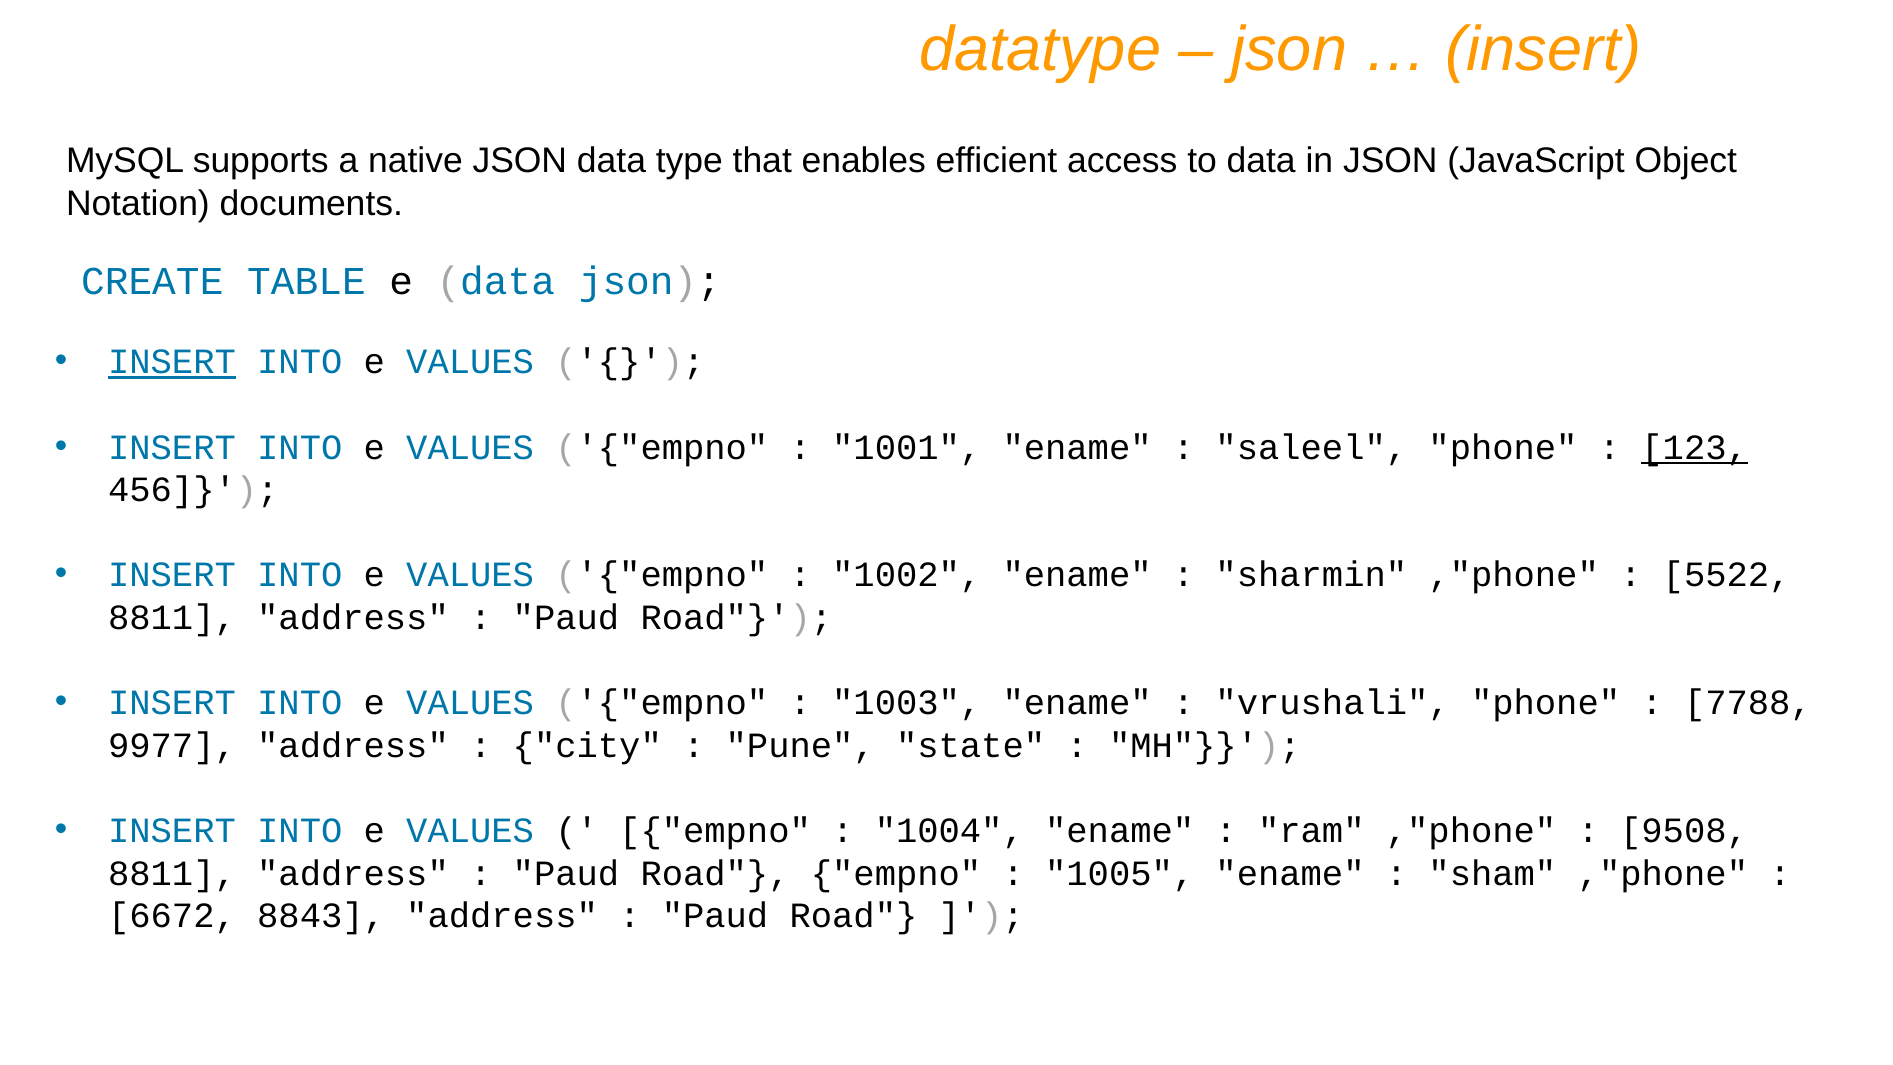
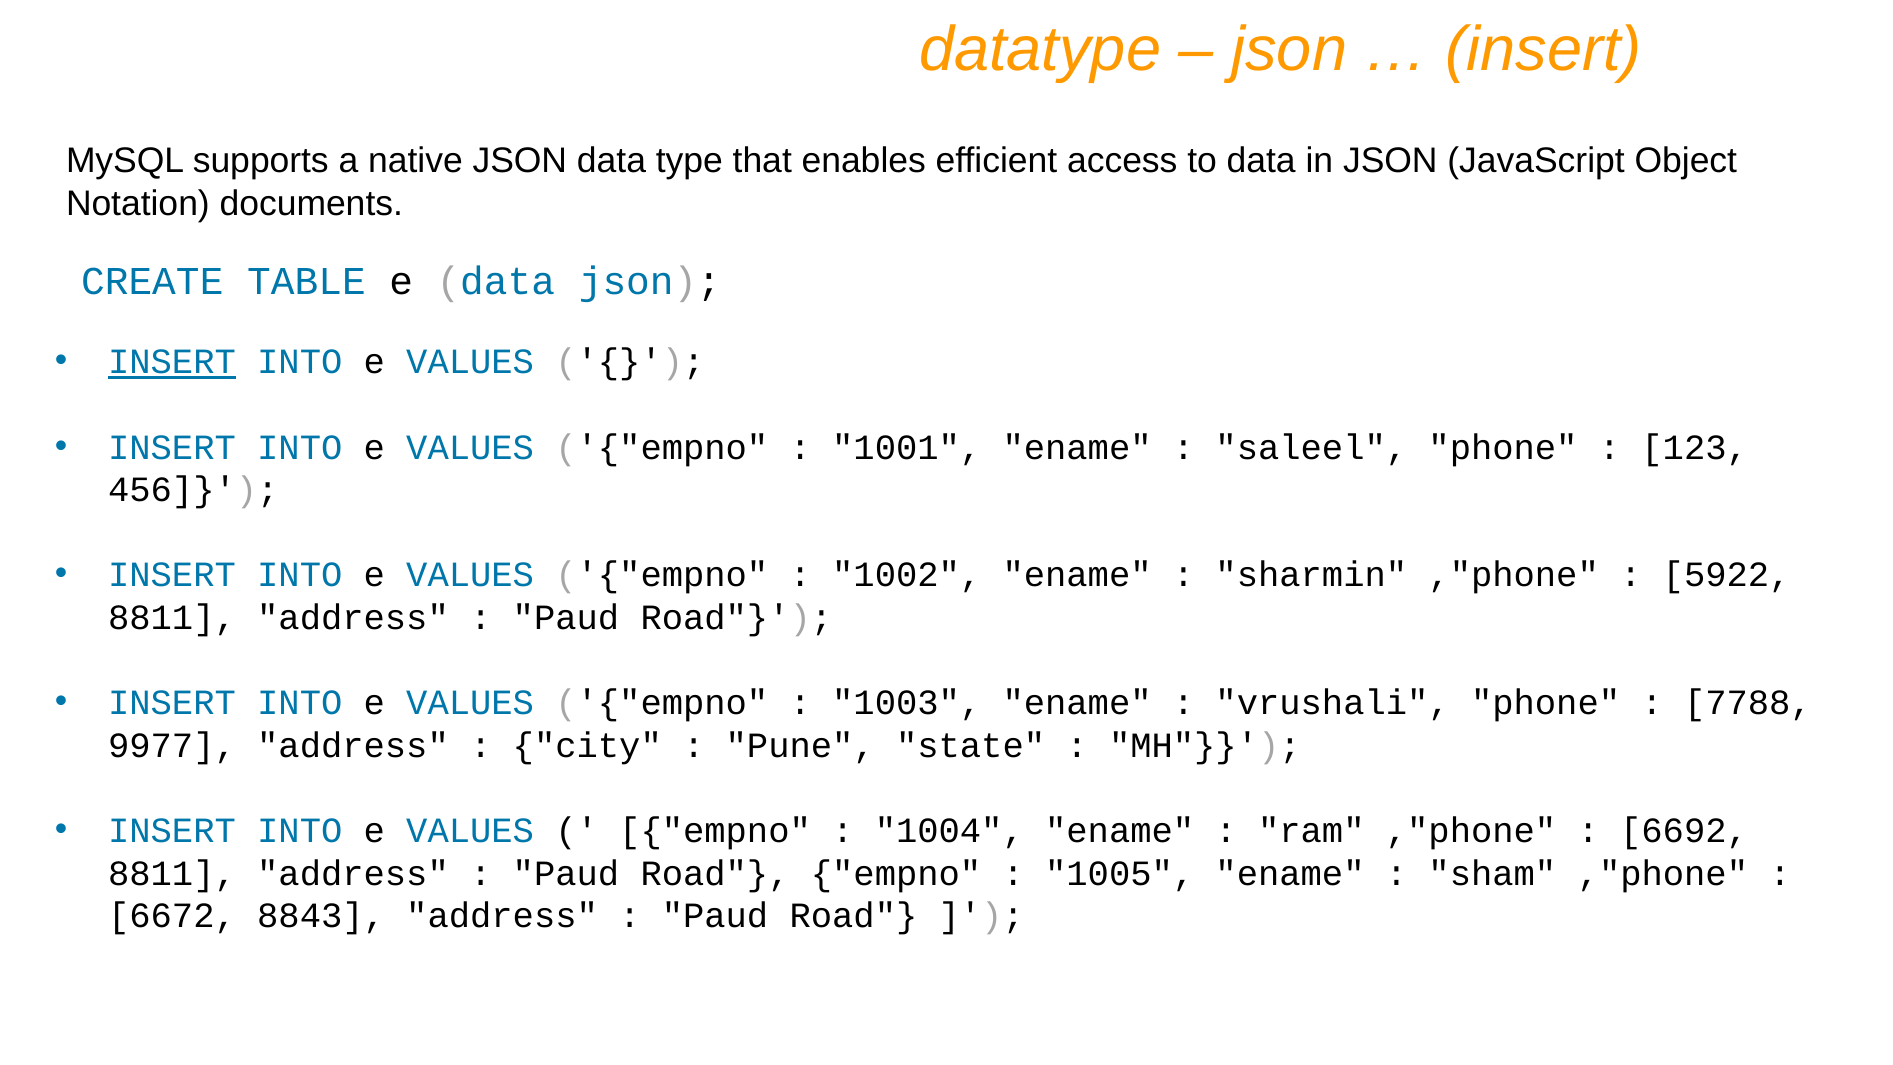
123 underline: present -> none
5522: 5522 -> 5922
9508: 9508 -> 6692
